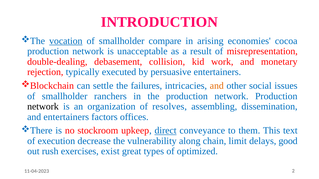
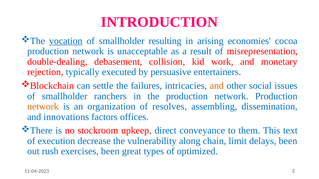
compare: compare -> resulting
network at (43, 107) colour: black -> orange
and entertainers: entertainers -> innovations
direct underline: present -> none
delays good: good -> been
exercises exist: exist -> been
